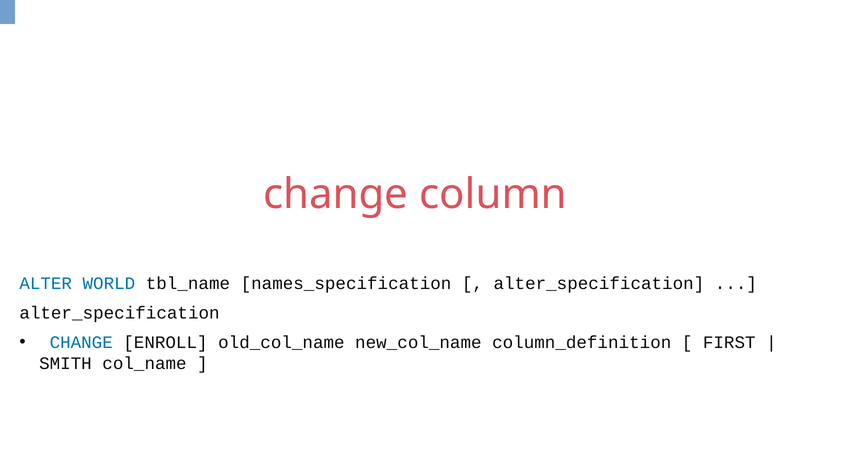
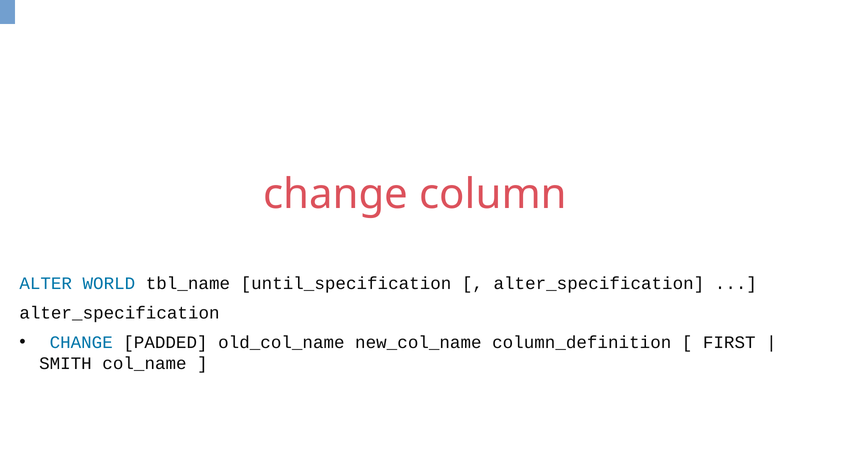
names_specification: names_specification -> until_specification
ENROLL: ENROLL -> PADDED
